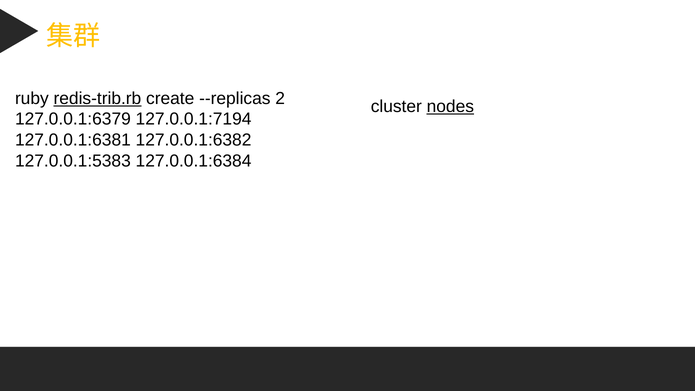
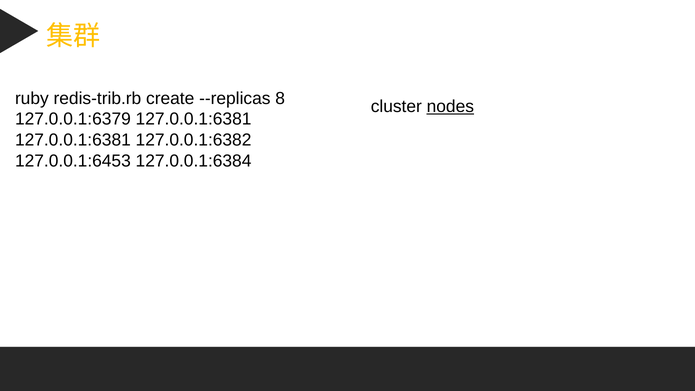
redis-trib.rb underline: present -> none
2: 2 -> 8
127.0.0.1:6379 127.0.0.1:7194: 127.0.0.1:7194 -> 127.0.0.1:6381
127.0.0.1:5383: 127.0.0.1:5383 -> 127.0.0.1:6453
